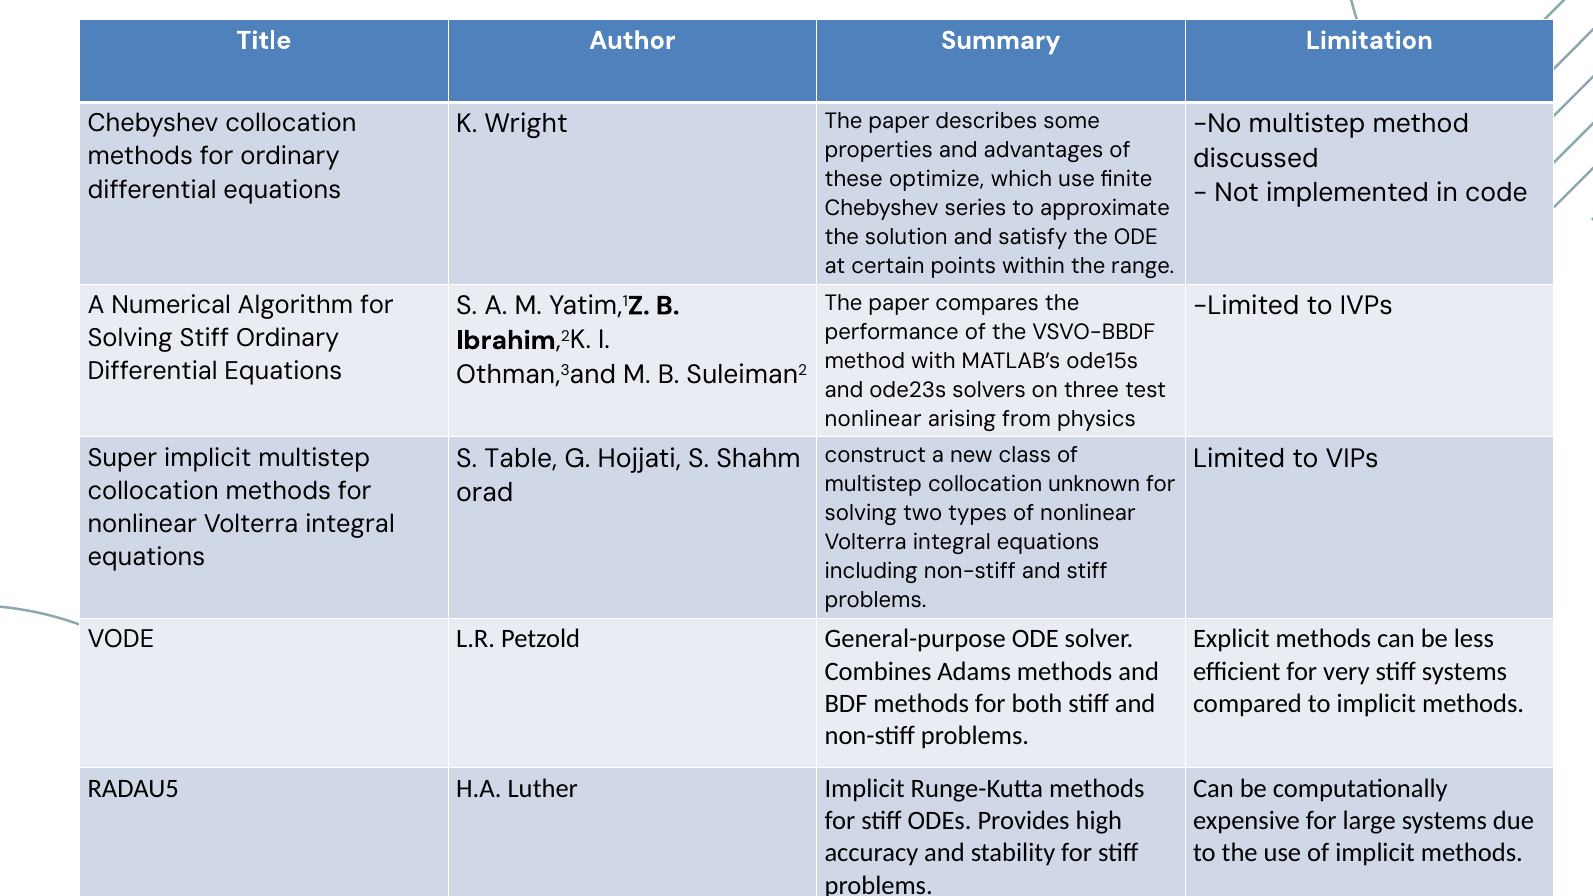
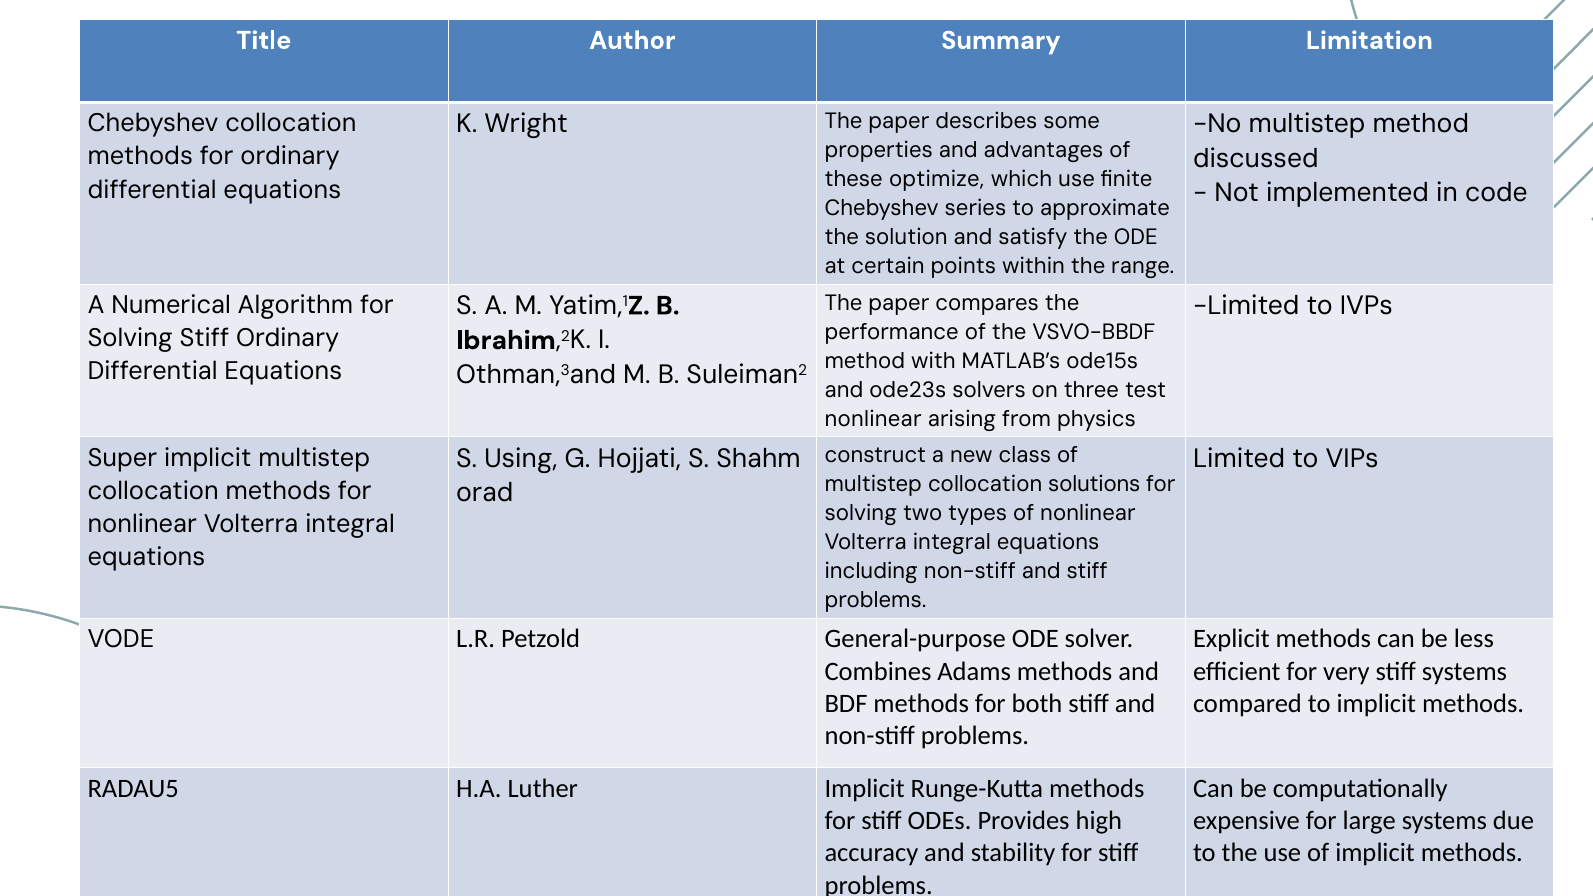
Table: Table -> Using
unknown: unknown -> solutions
